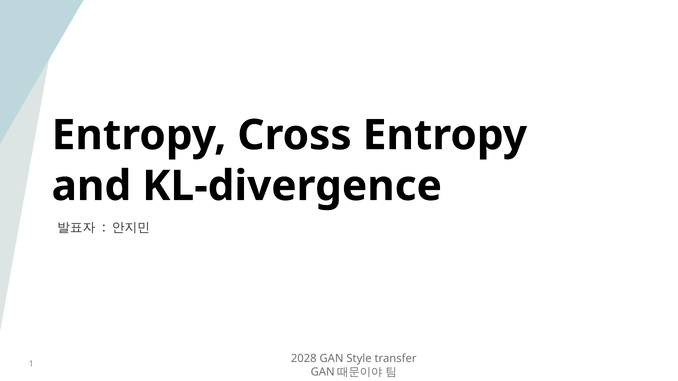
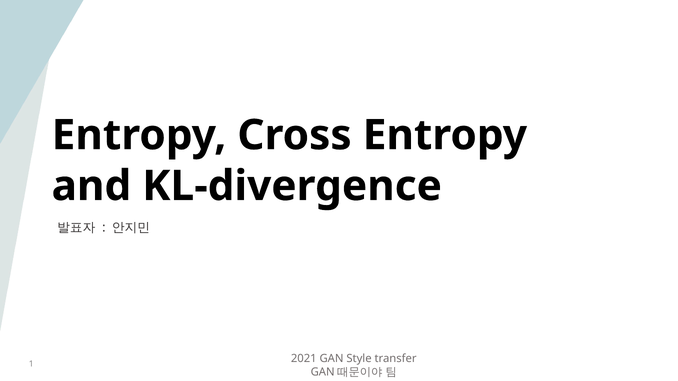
2028: 2028 -> 2021
